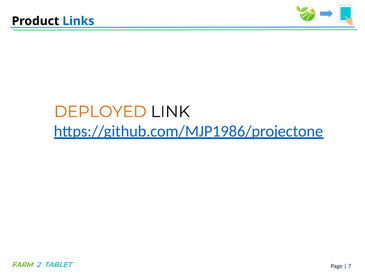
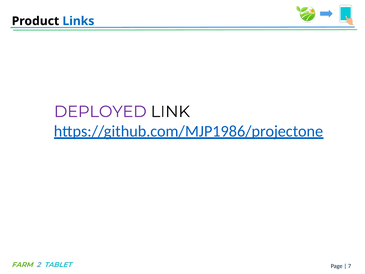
DEPLOYED colour: orange -> purple
